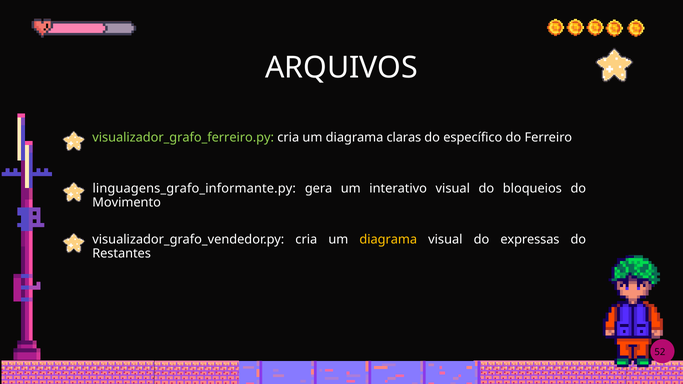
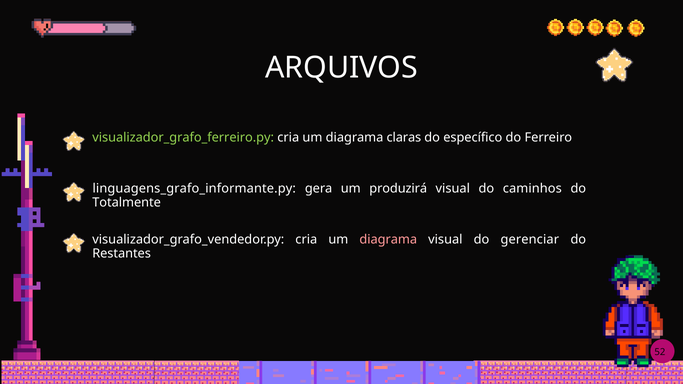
interativo: interativo -> produzirá
bloqueios: bloqueios -> caminhos
Movimento: Movimento -> Totalmente
diagrama at (388, 239) colour: yellow -> pink
expressas: expressas -> gerenciar
